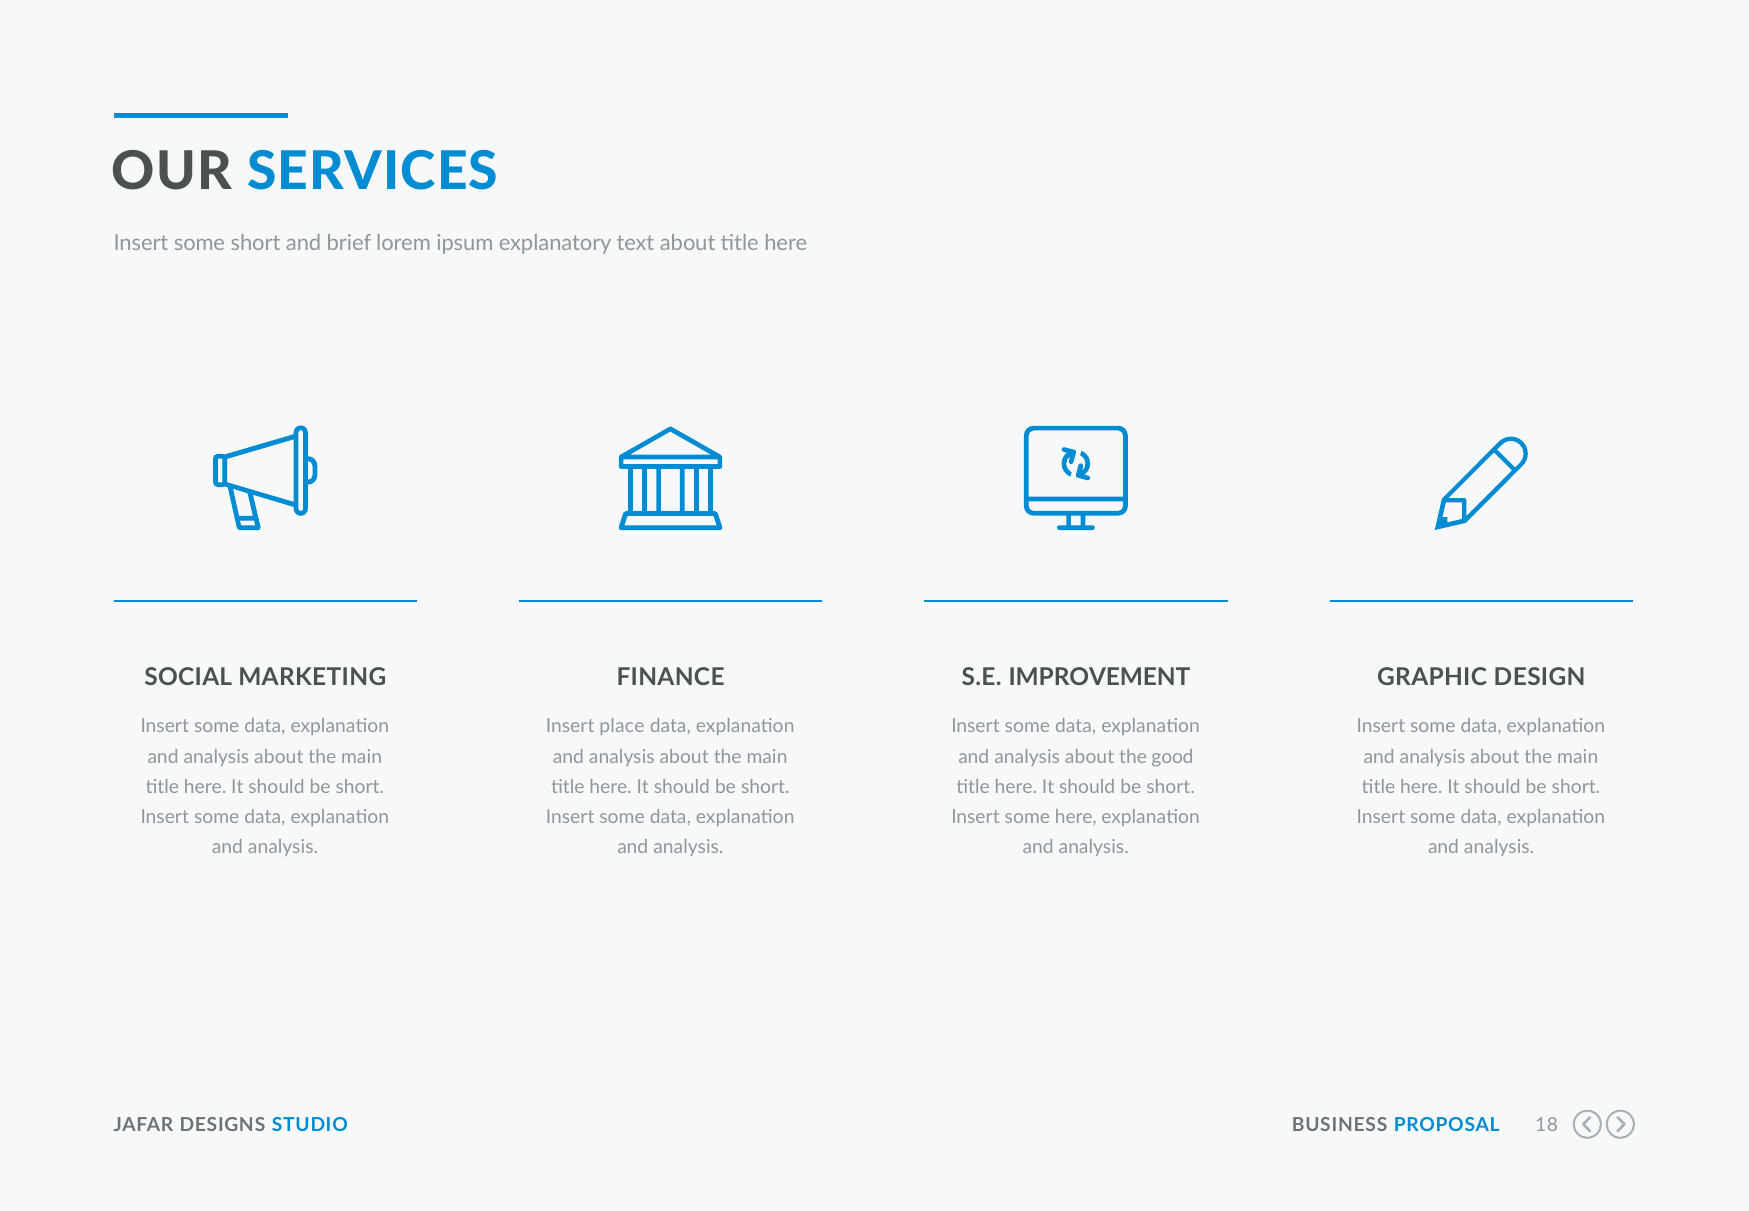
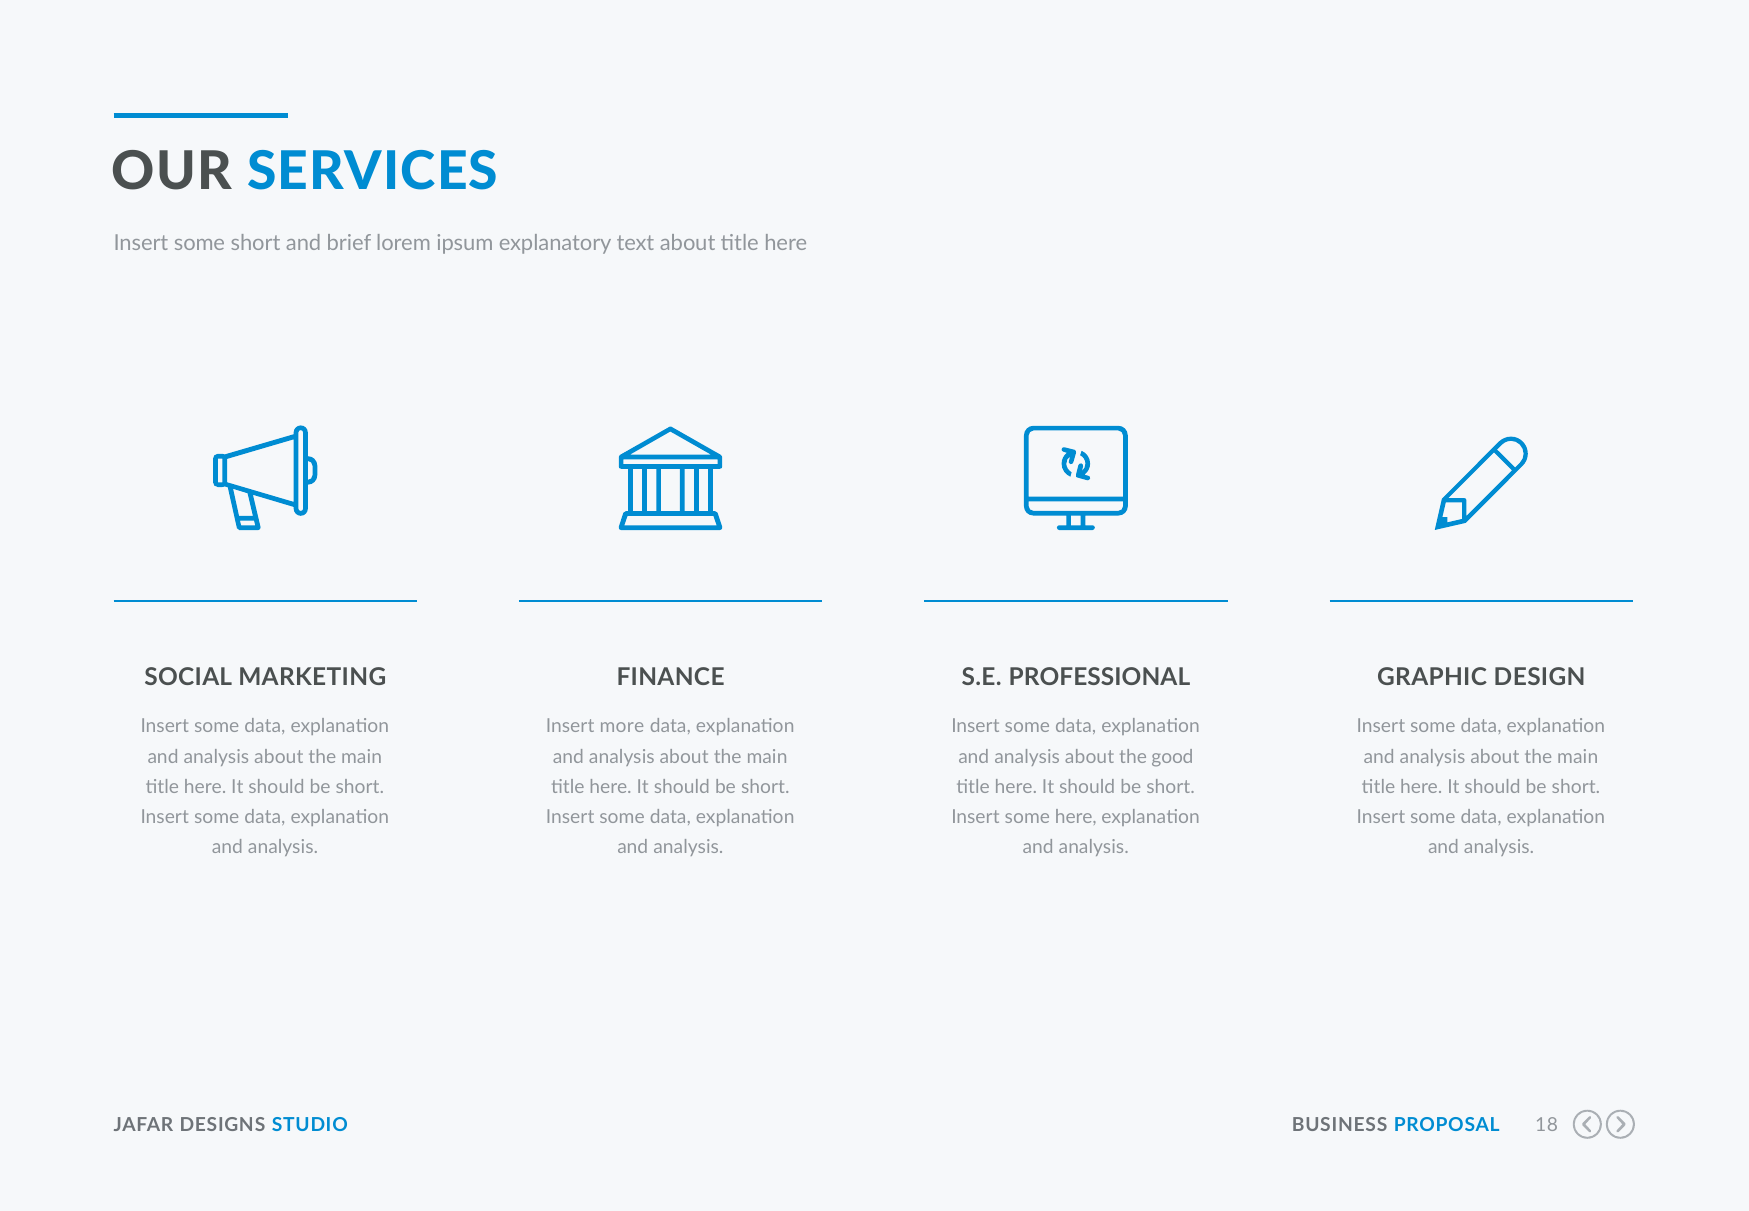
IMPROVEMENT: IMPROVEMENT -> PROFESSIONAL
place: place -> more
